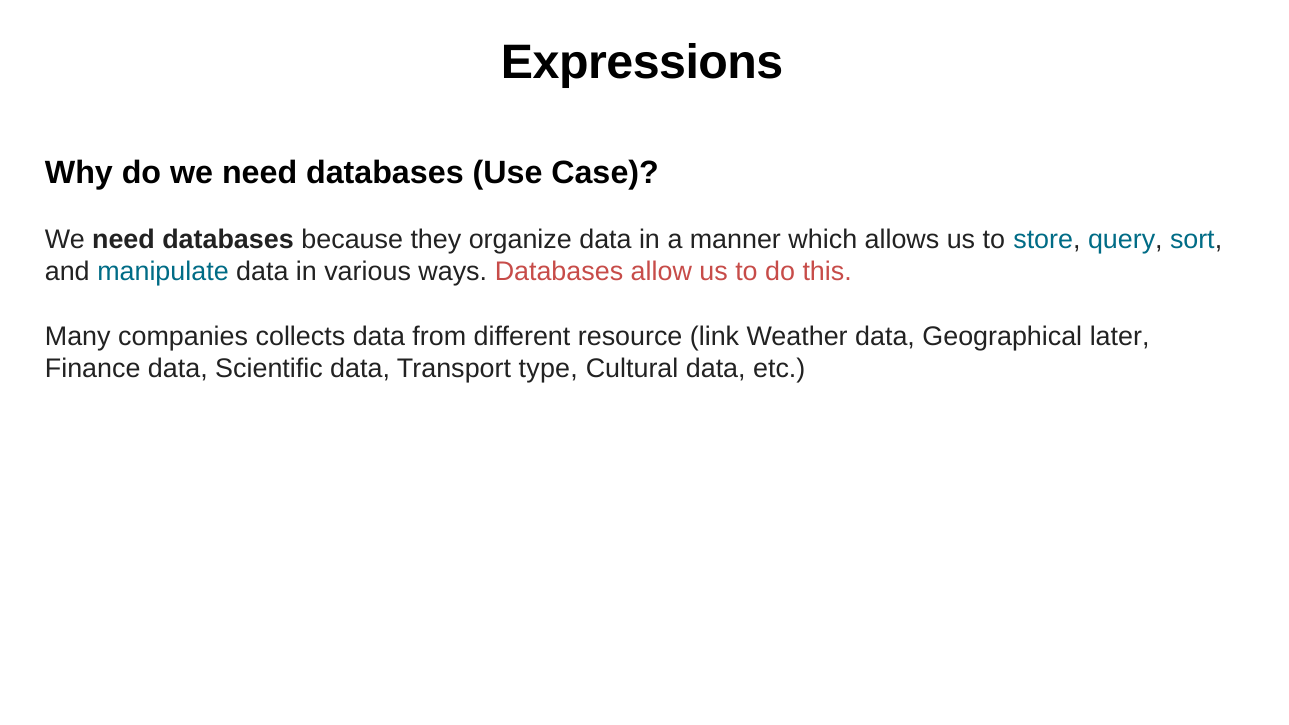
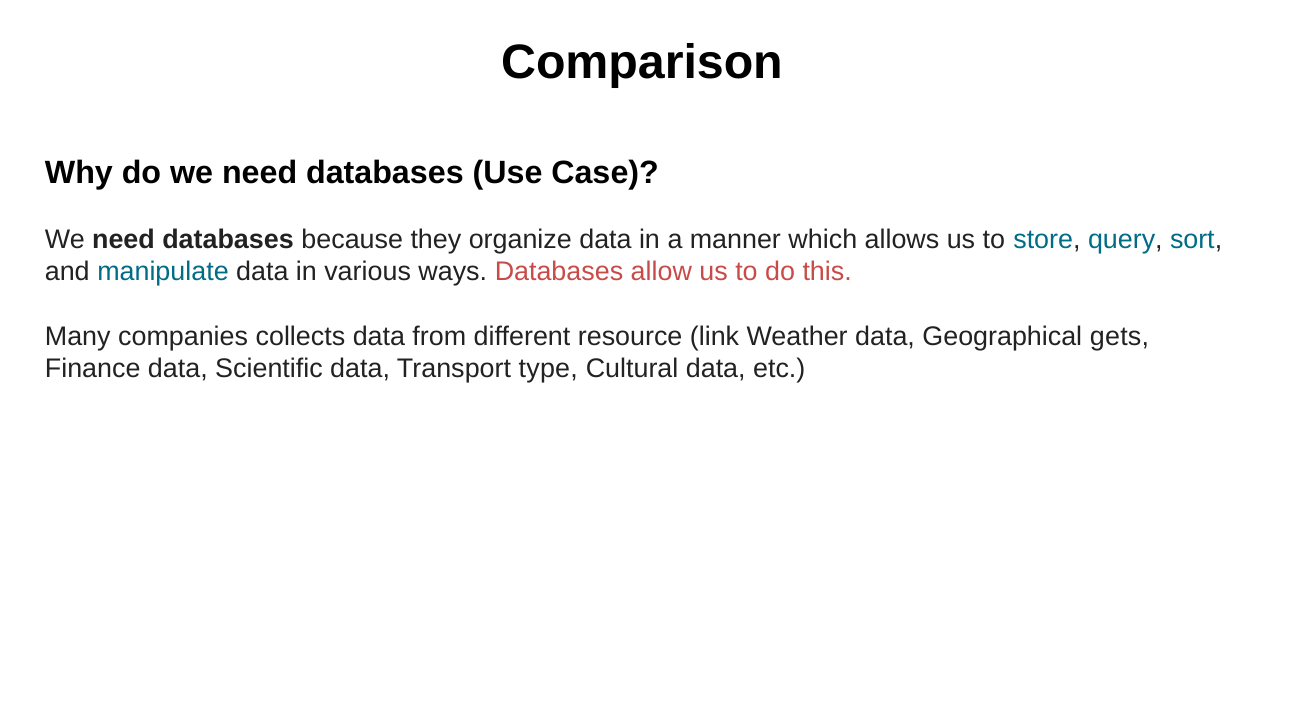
Expressions: Expressions -> Comparison
later: later -> gets
